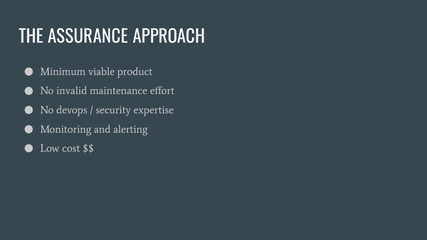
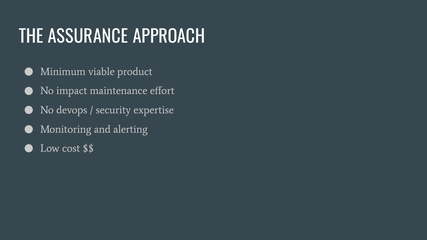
invalid: invalid -> impact
